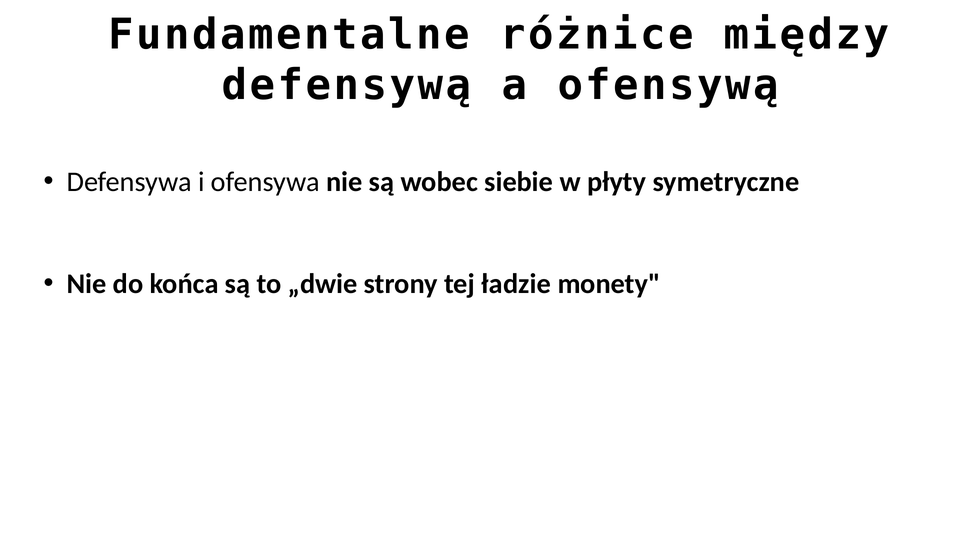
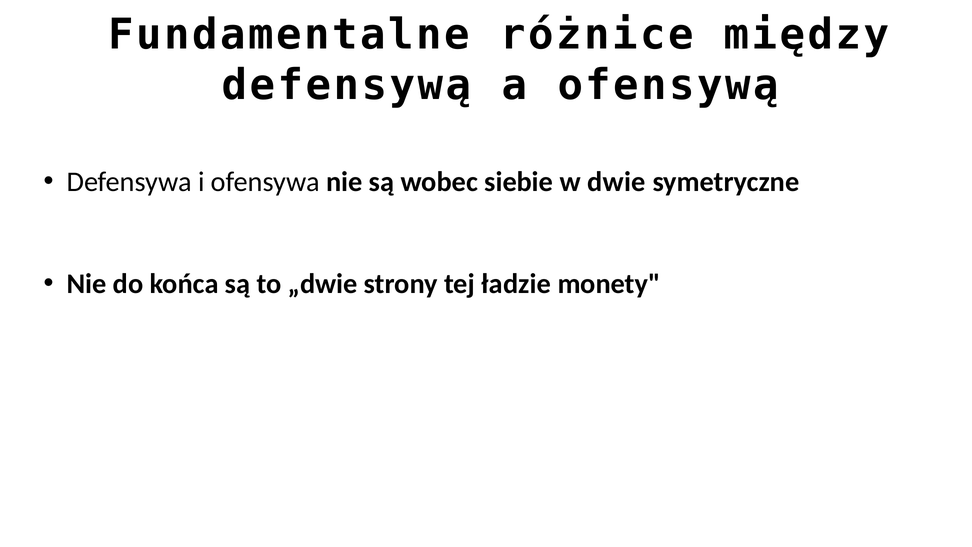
płyty: płyty -> dwie
